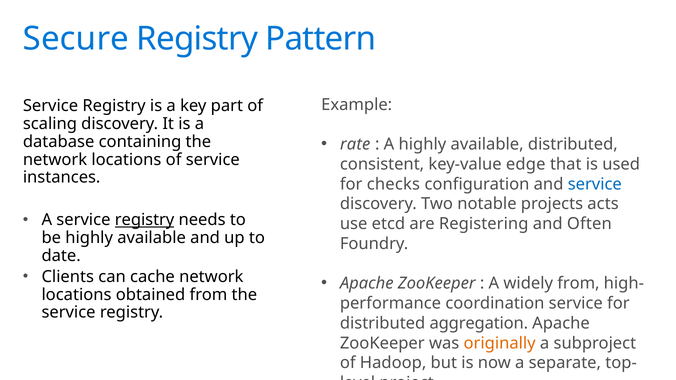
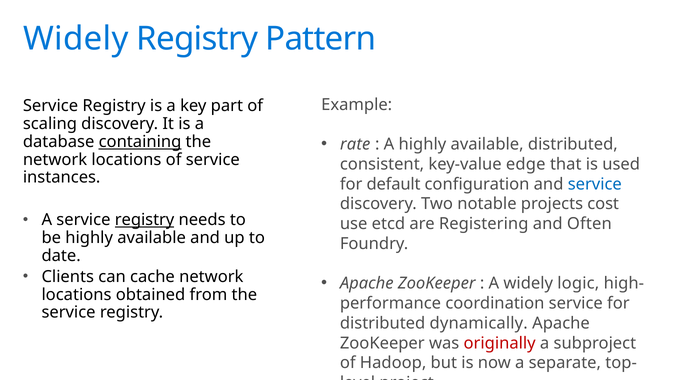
Secure at (76, 39): Secure -> Widely
containing underline: none -> present
checks: checks -> default
acts: acts -> cost
widely from: from -> logic
aggregation: aggregation -> dynamically
originally colour: orange -> red
